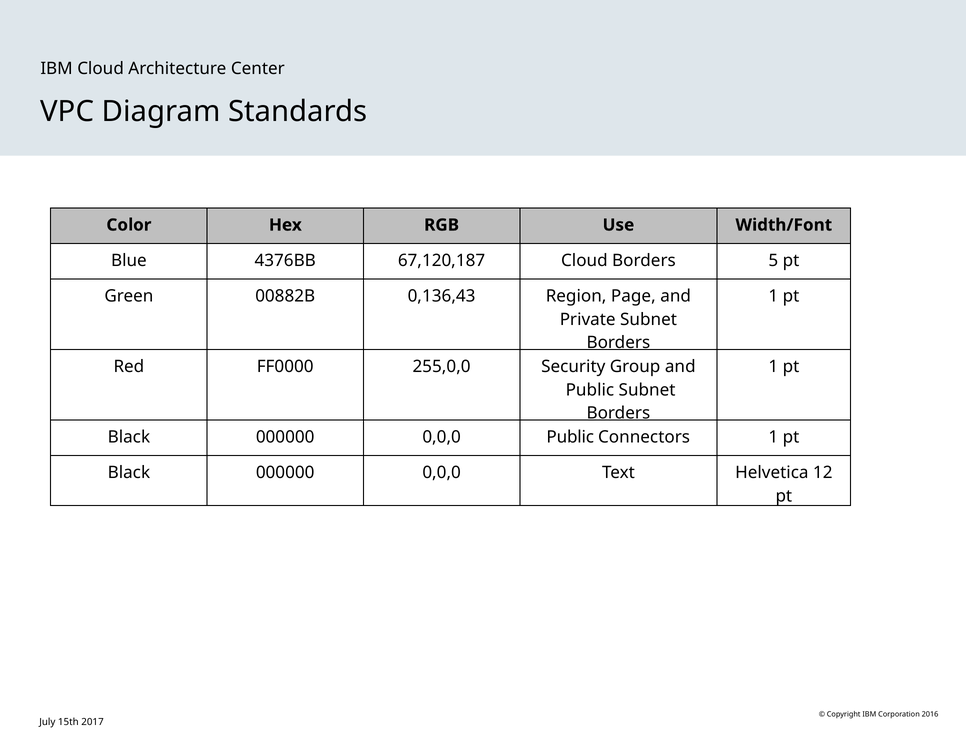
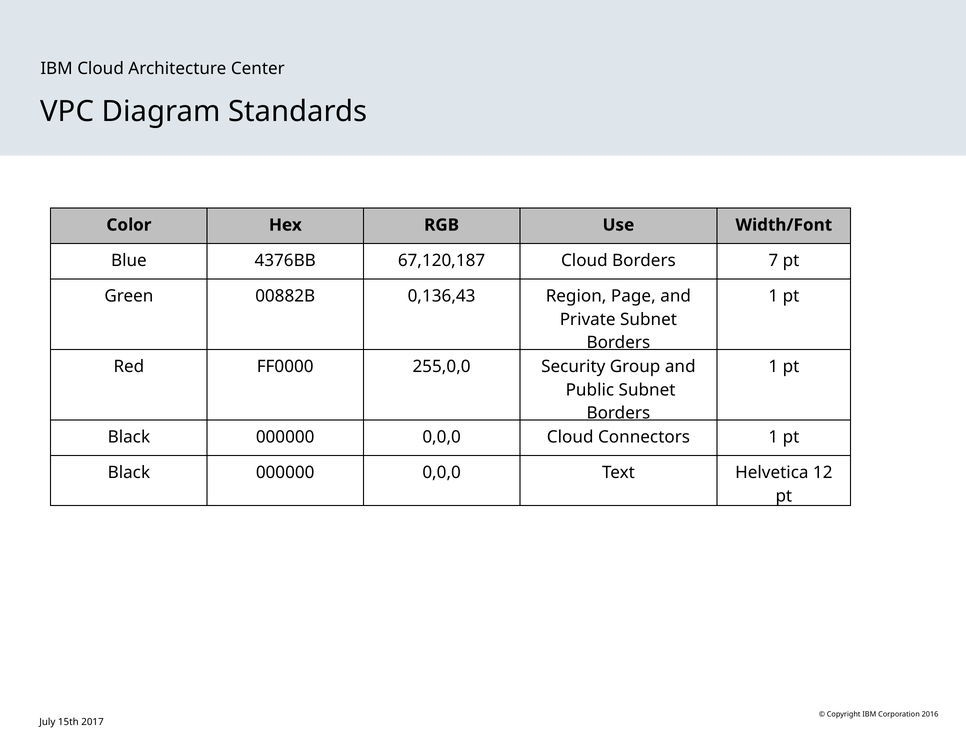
5: 5 -> 7
0,0,0 Public: Public -> Cloud
